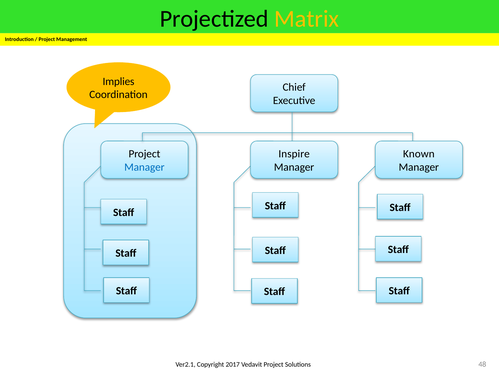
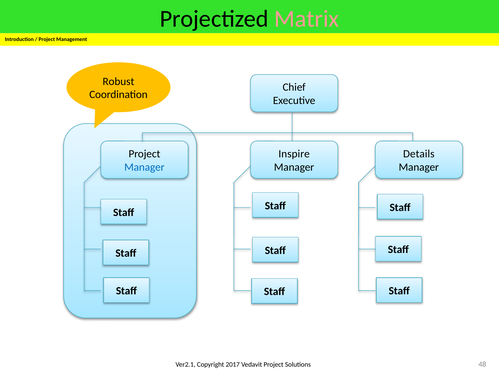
Matrix colour: yellow -> pink
Implies: Implies -> Robust
Known: Known -> Details
